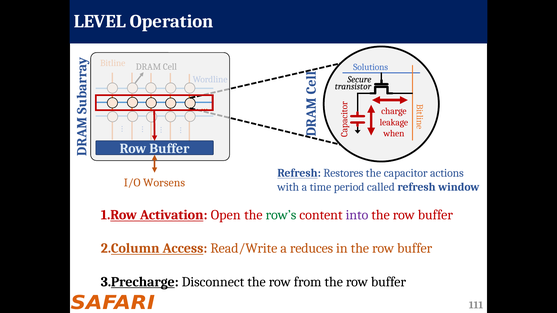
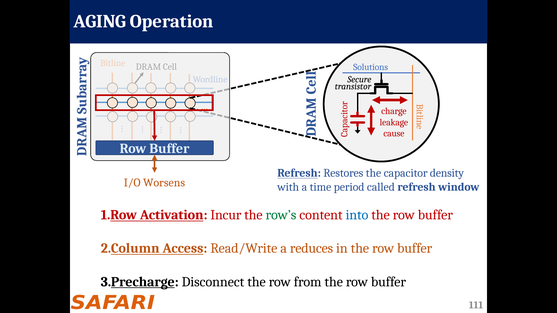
LEVEL: LEVEL -> AGING
when: when -> cause
actions: actions -> density
Open: Open -> Incur
into colour: purple -> blue
